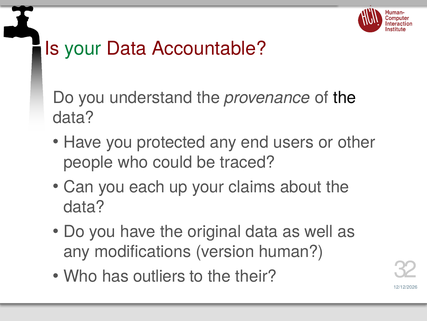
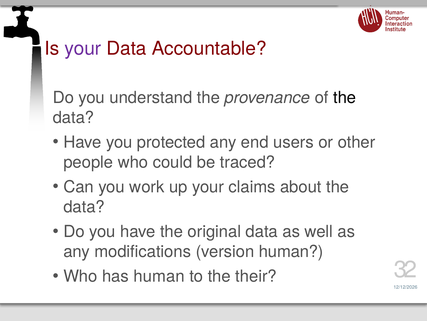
your at (83, 49) colour: green -> purple
each: each -> work
has outliers: outliers -> human
